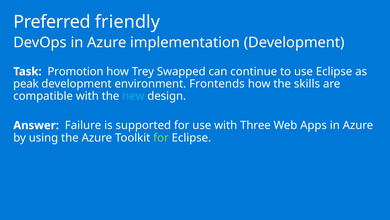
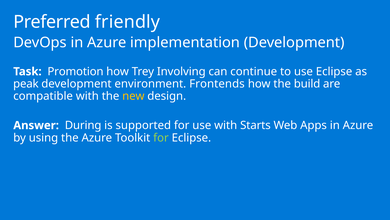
Swapped: Swapped -> Involving
skills: skills -> build
new colour: light blue -> yellow
Failure: Failure -> During
Three: Three -> Starts
